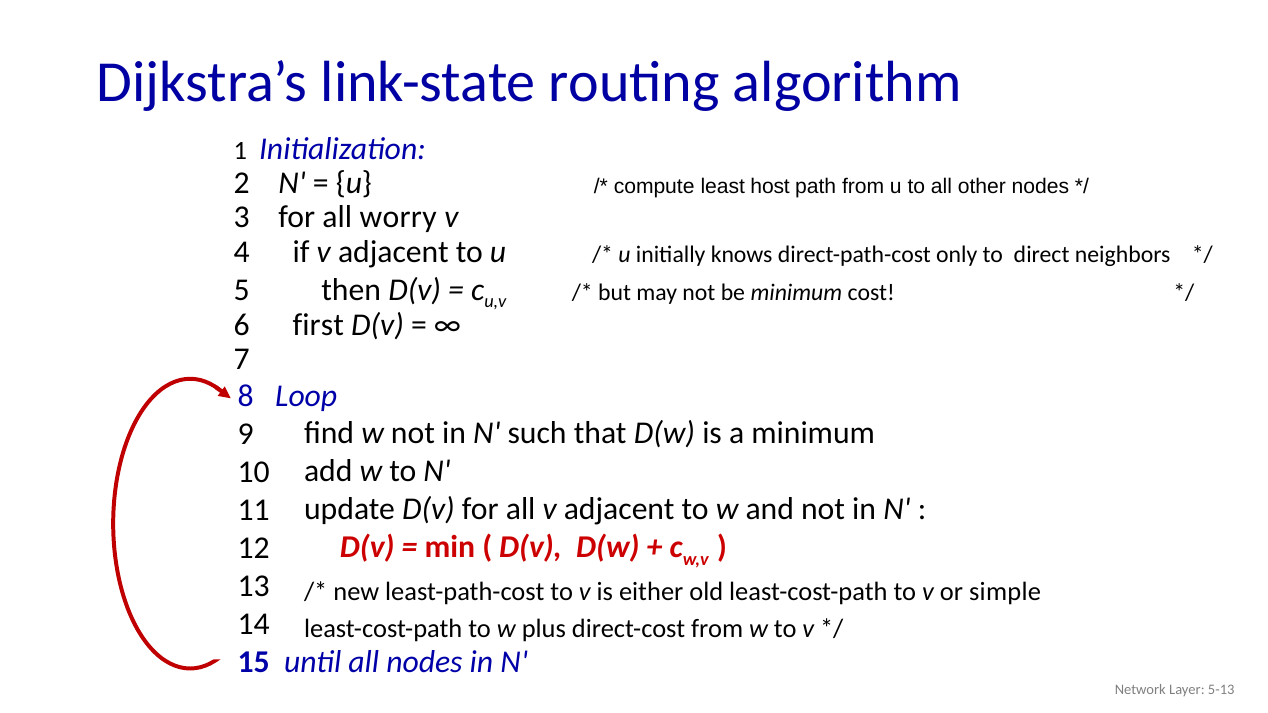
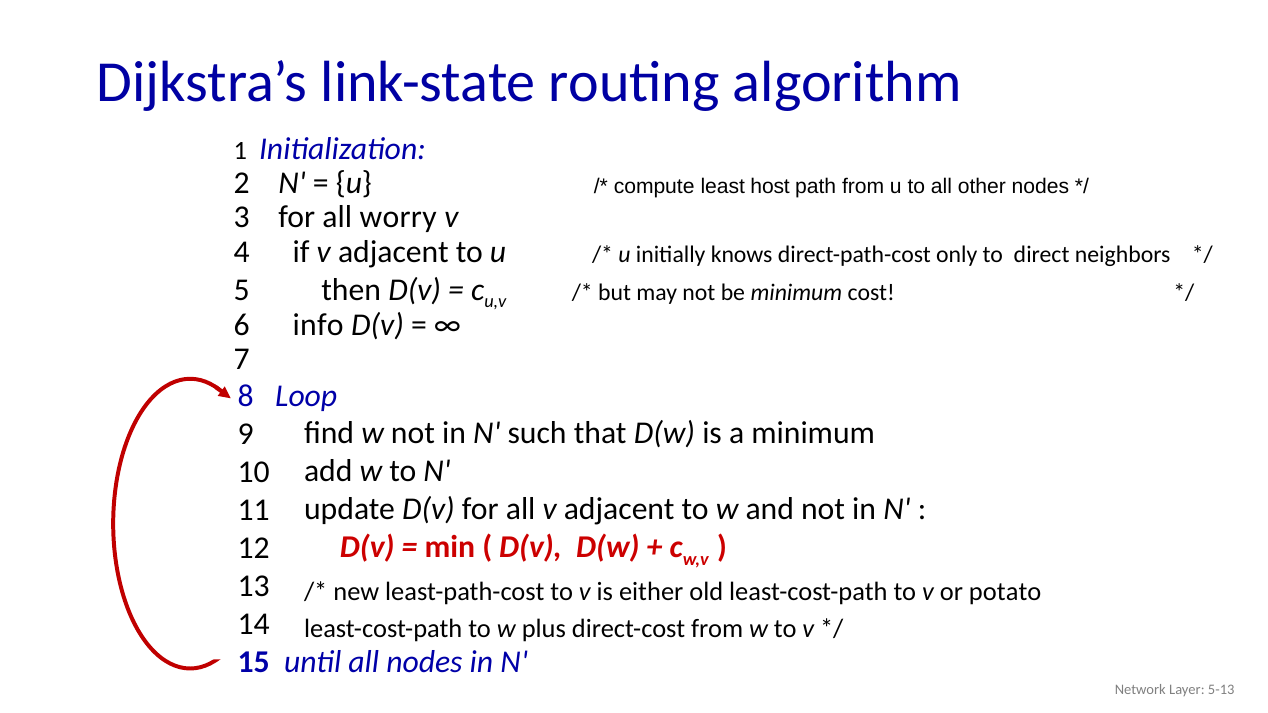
first: first -> info
simple: simple -> potato
